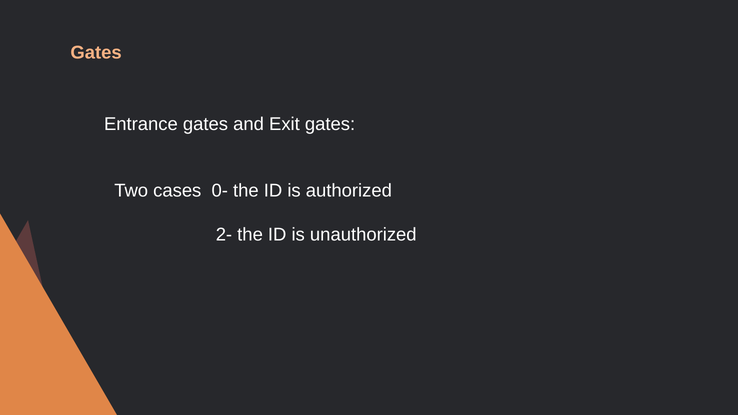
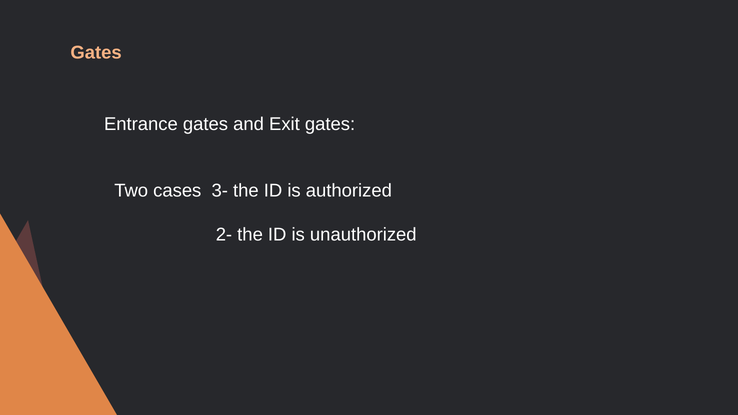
0-: 0- -> 3-
